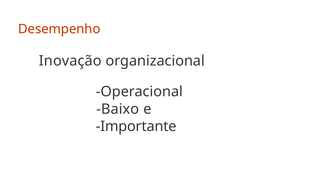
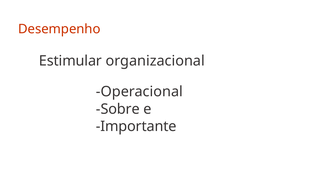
Inovação: Inovação -> Estimular
Baixo: Baixo -> Sobre
